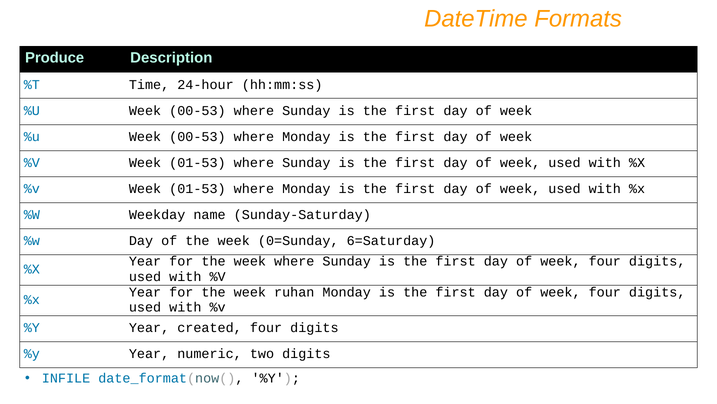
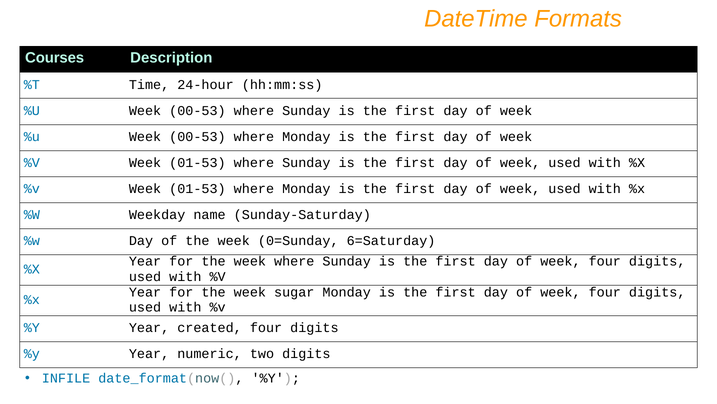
Produce: Produce -> Courses
ruhan: ruhan -> sugar
